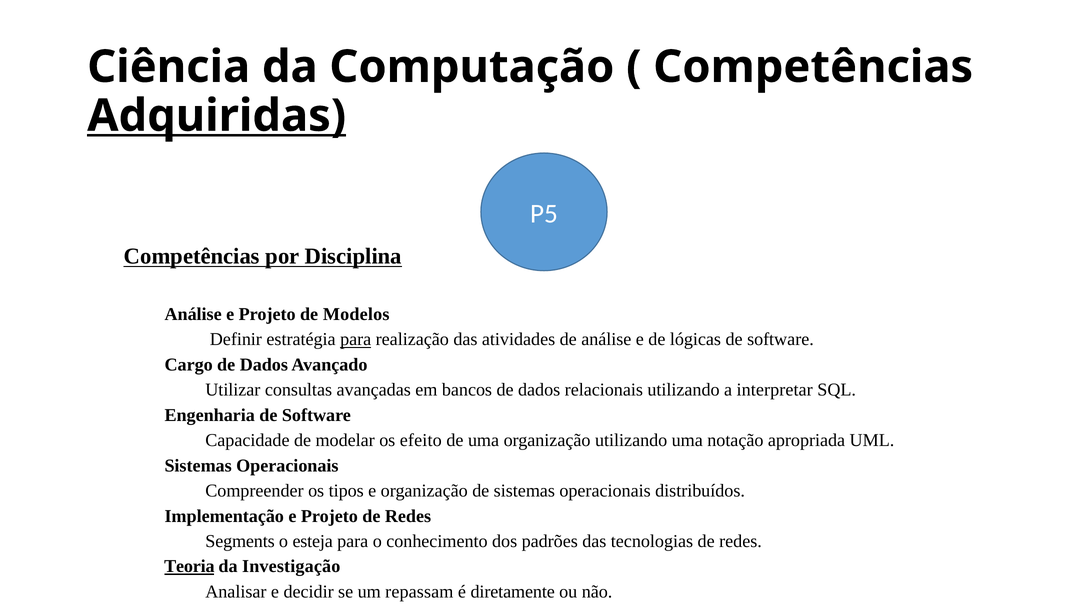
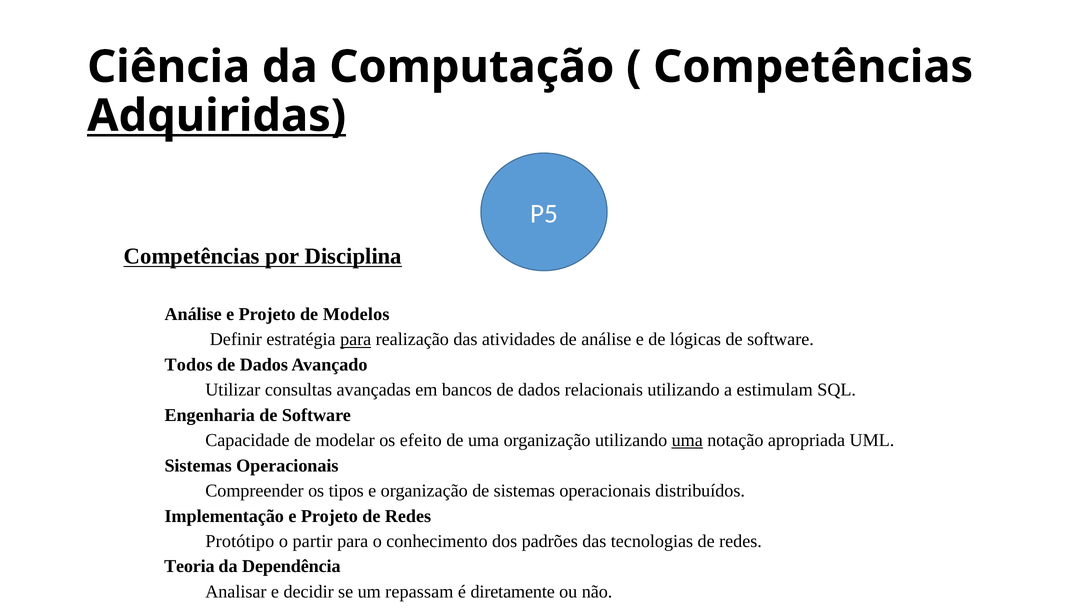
Cargo: Cargo -> Todos
interpretar: interpretar -> estimulam
uma at (687, 440) underline: none -> present
Segments: Segments -> Protótipo
esteja: esteja -> partir
Teoria underline: present -> none
Investigação: Investigação -> Dependência
